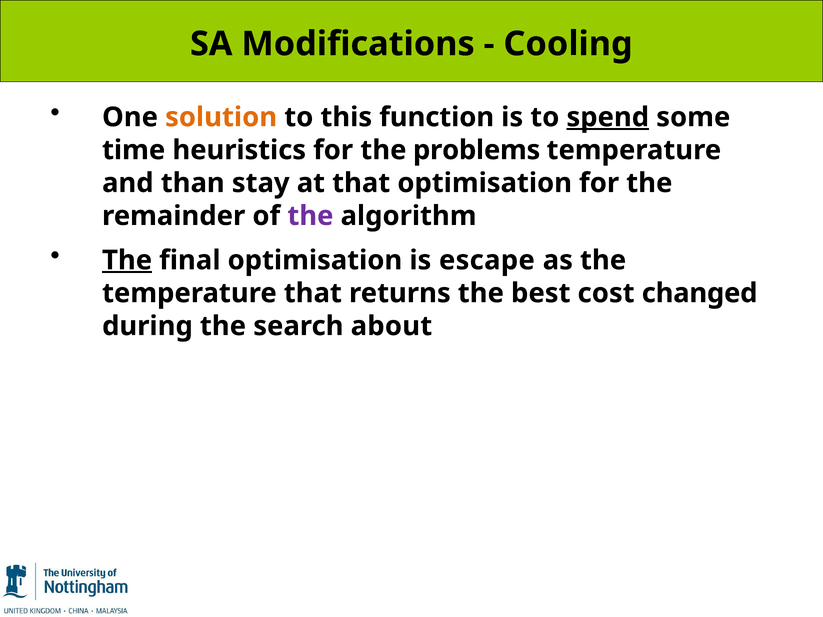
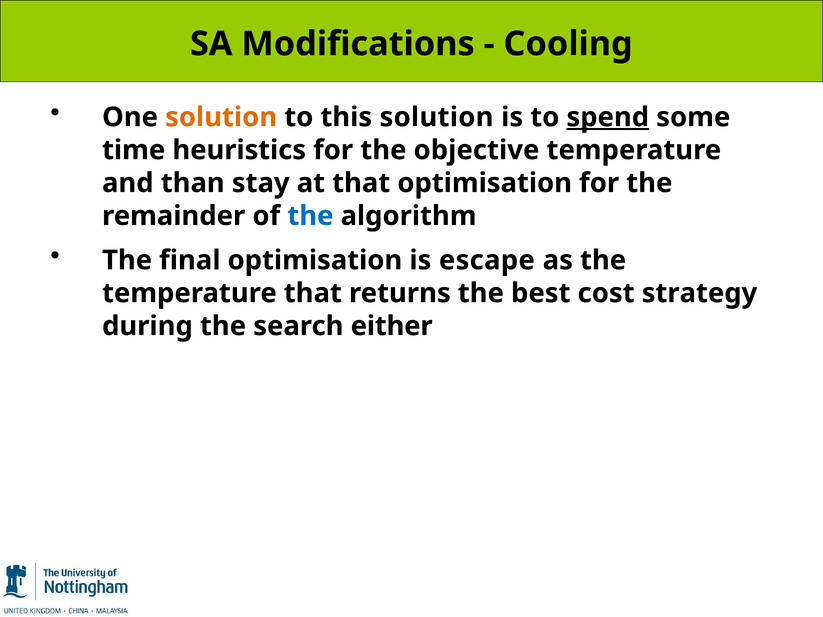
this function: function -> solution
problems: problems -> objective
the at (310, 216) colour: purple -> blue
The at (127, 260) underline: present -> none
changed: changed -> strategy
about: about -> either
